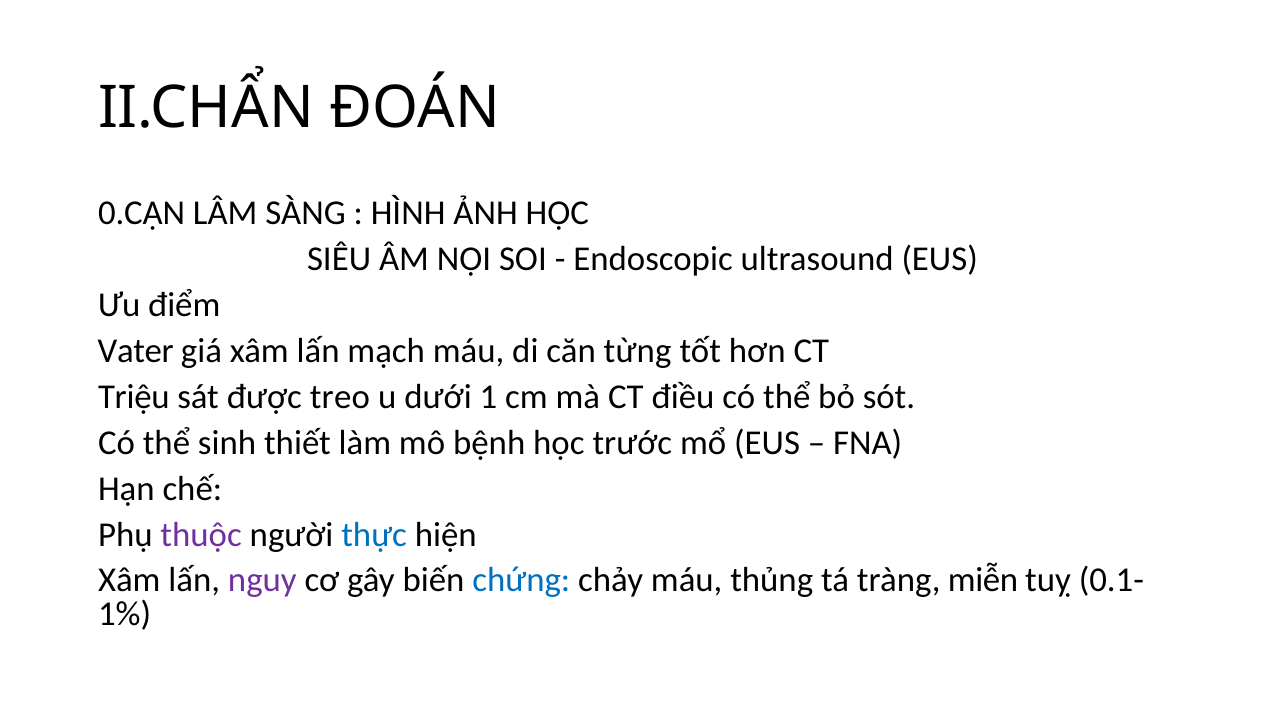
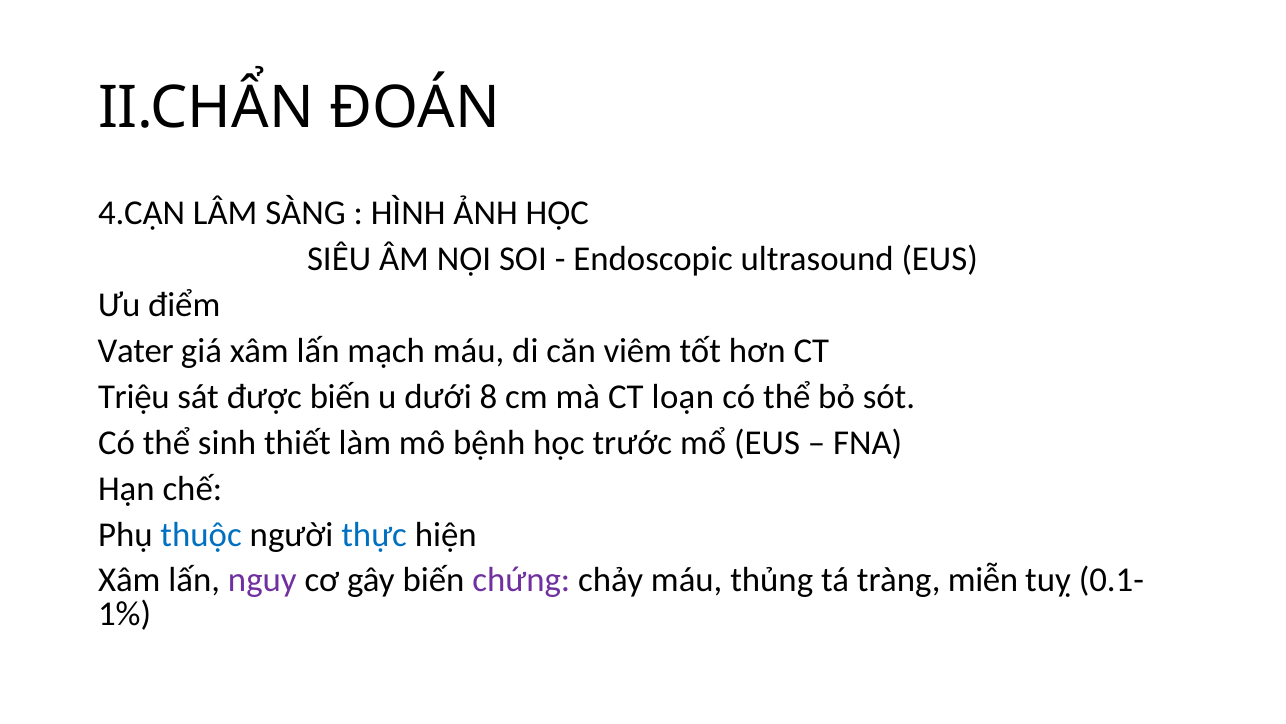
0.CẬN: 0.CẬN -> 4.CẬN
từng: từng -> viêm
được treo: treo -> biến
1: 1 -> 8
điều: điều -> loạn
thuộc colour: purple -> blue
chứng colour: blue -> purple
